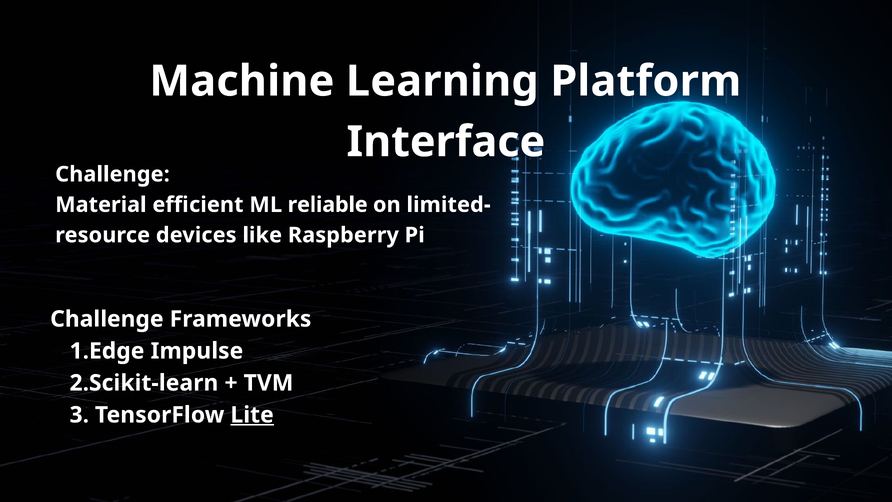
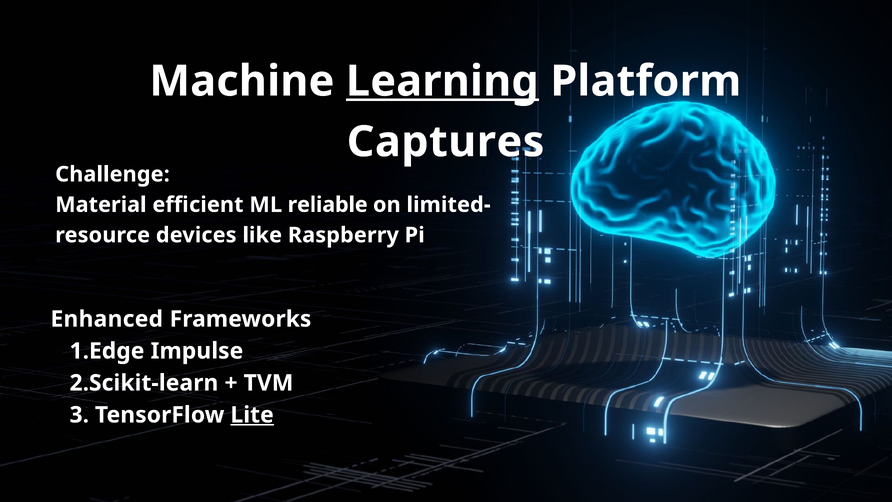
Learning underline: none -> present
Interface: Interface -> Captures
Challenge at (107, 319): Challenge -> Enhanced
